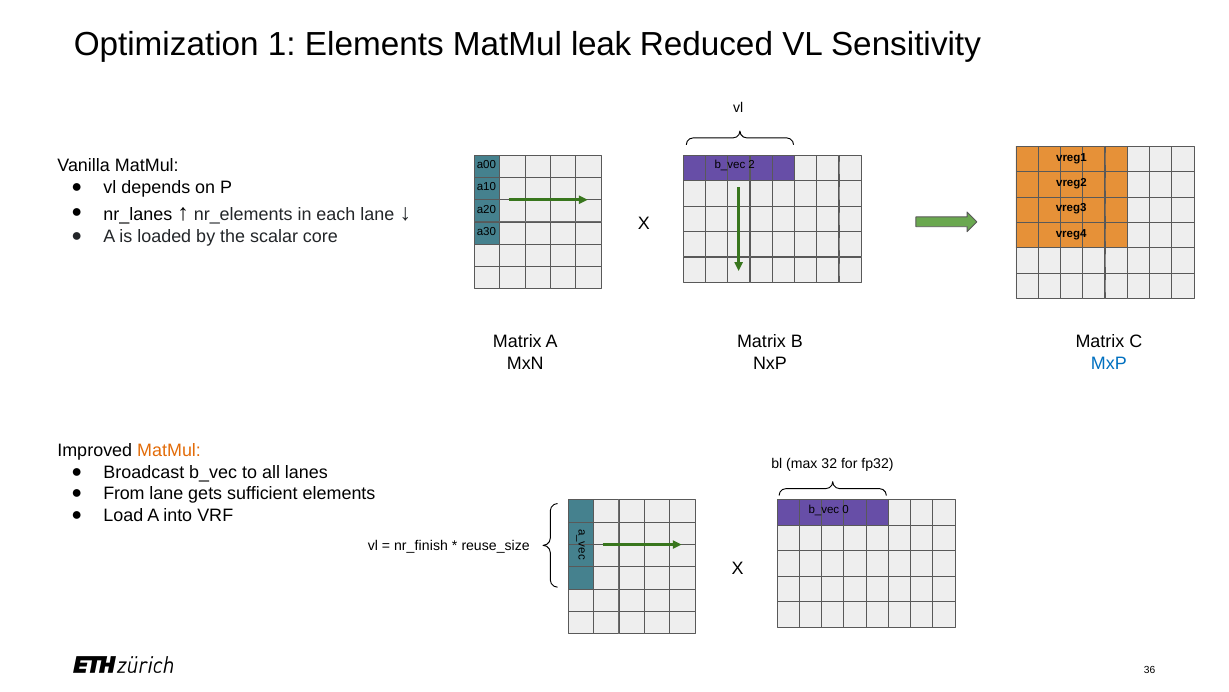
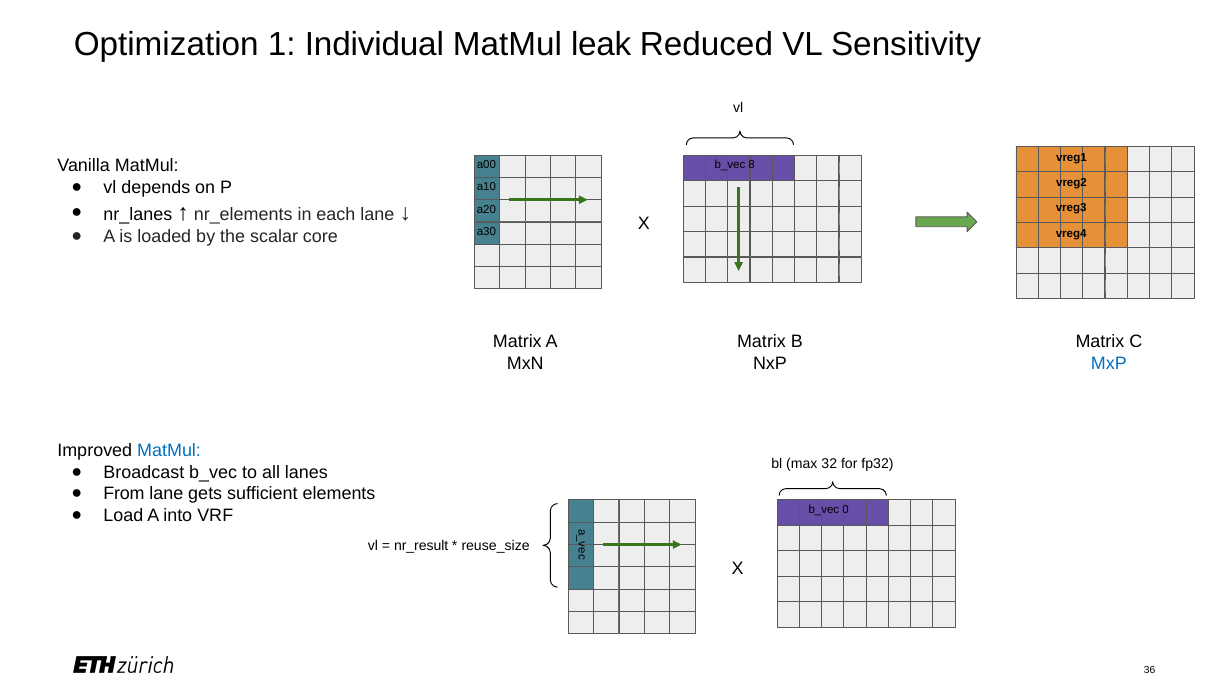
1 Elements: Elements -> Individual
2: 2 -> 8
MatMul at (169, 450) colour: orange -> blue
nr_finish: nr_finish -> nr_result
